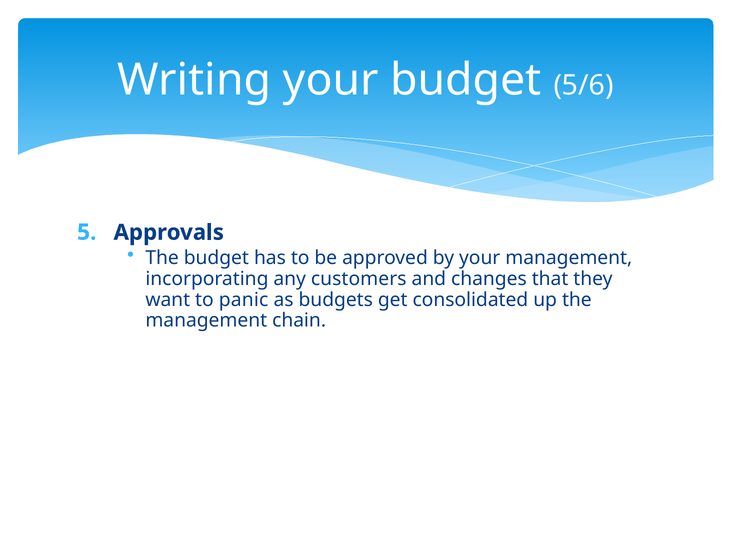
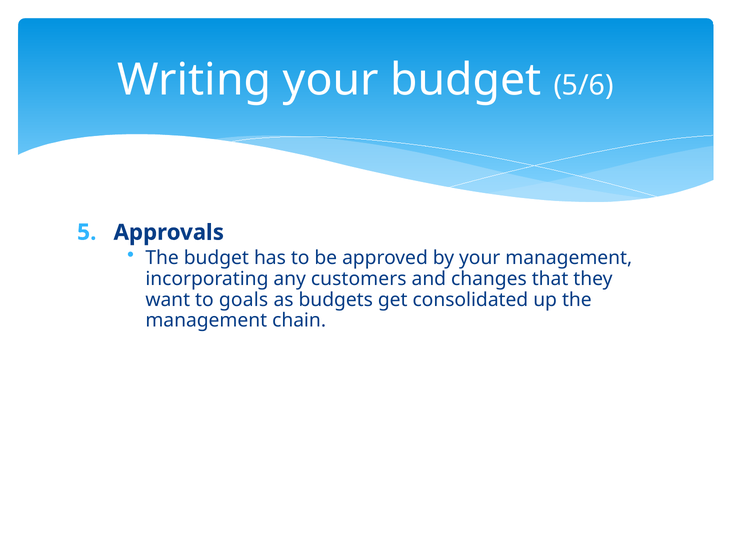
panic: panic -> goals
